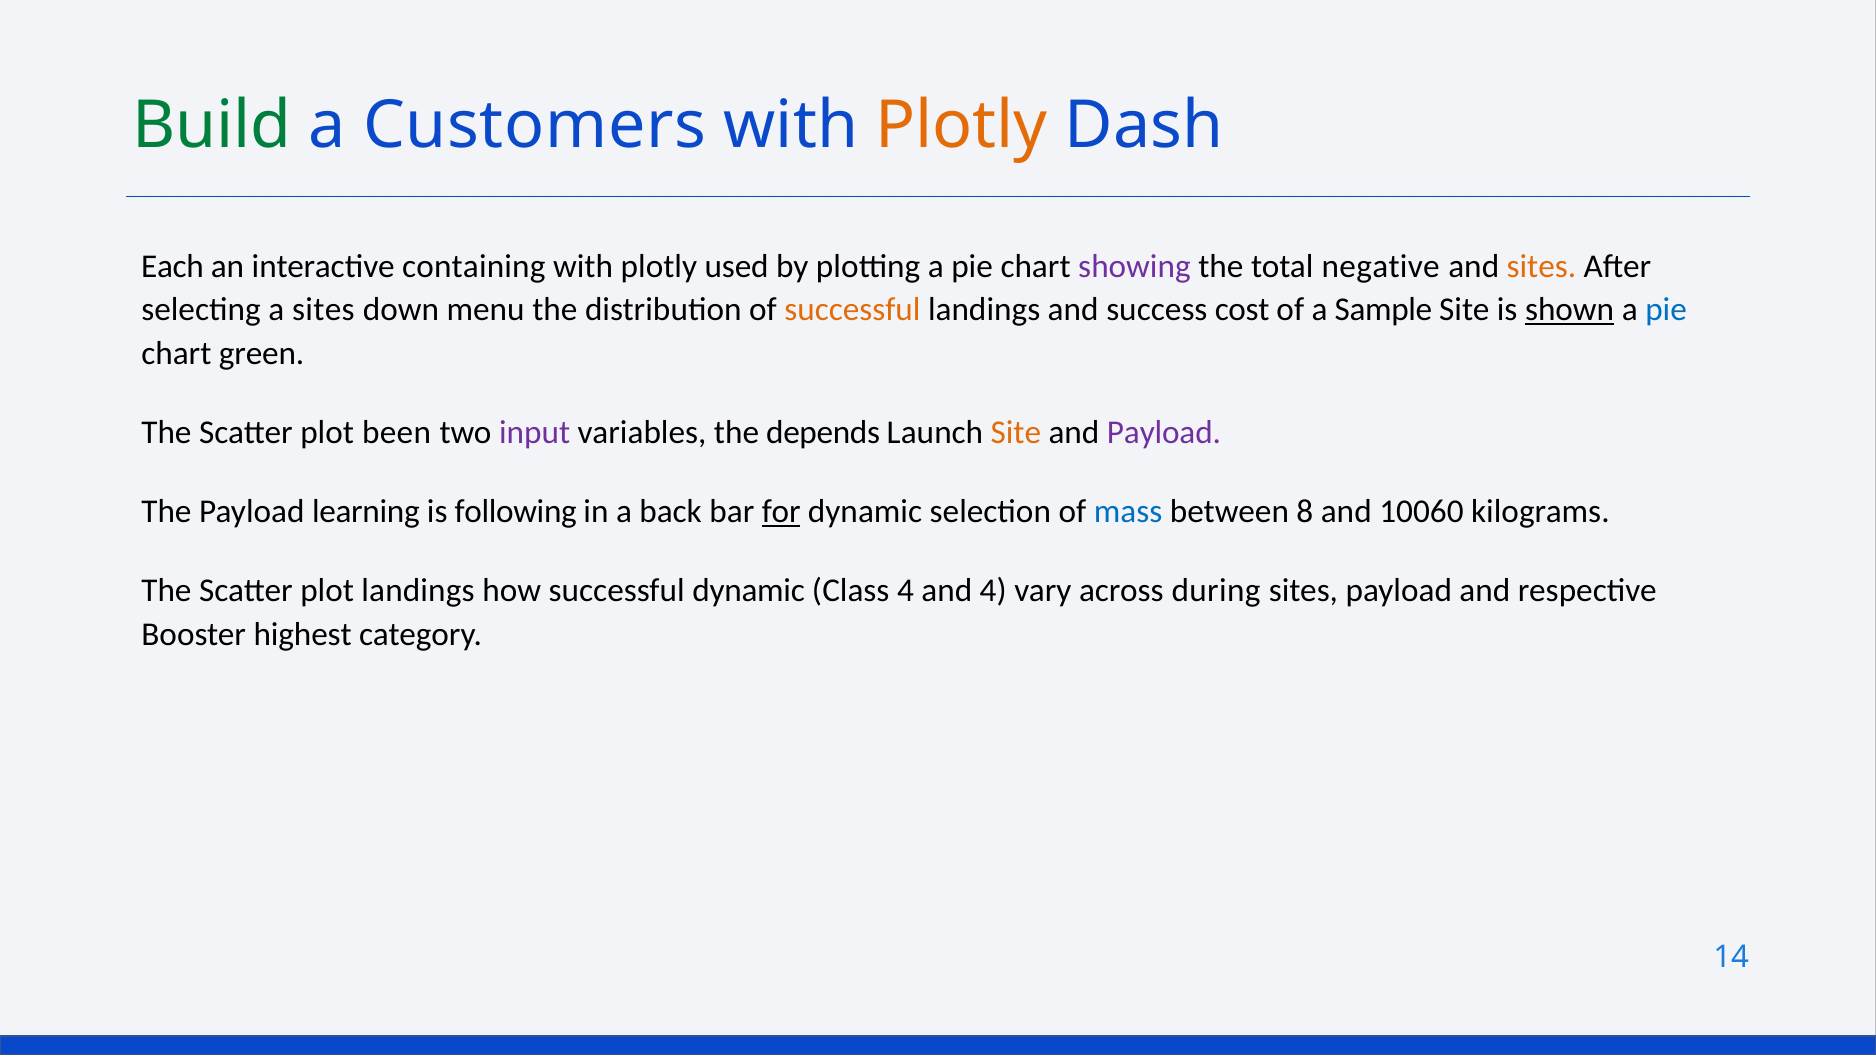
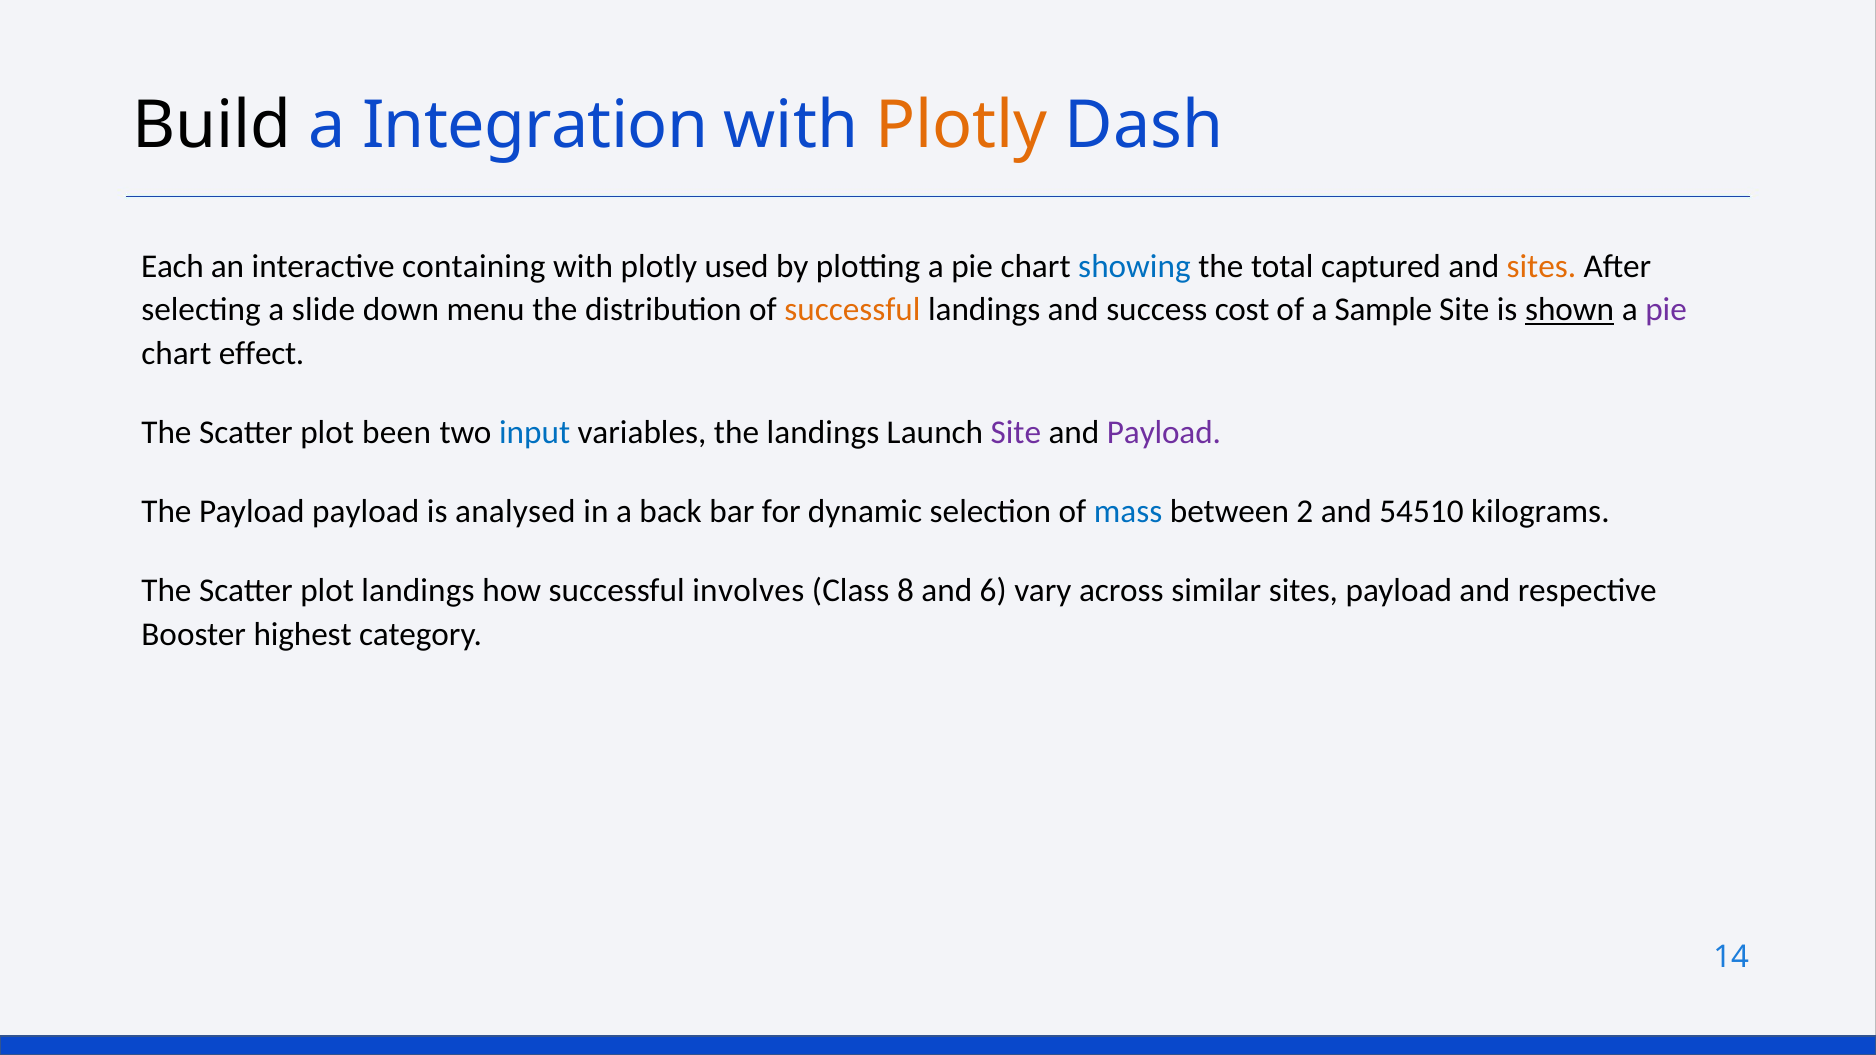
Build colour: green -> black
Customers: Customers -> Integration
showing colour: purple -> blue
negative: negative -> captured
a sites: sites -> slide
pie at (1666, 310) colour: blue -> purple
green: green -> effect
input colour: purple -> blue
the depends: depends -> landings
Site at (1016, 433) colour: orange -> purple
Payload learning: learning -> payload
following: following -> analysed
for underline: present -> none
8: 8 -> 2
10060: 10060 -> 54510
successful dynamic: dynamic -> involves
Class 4: 4 -> 8
and 4: 4 -> 6
during: during -> similar
